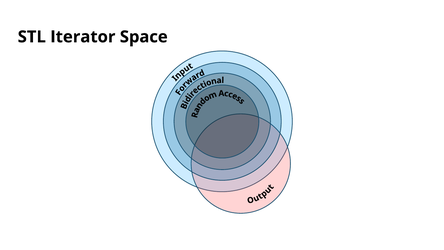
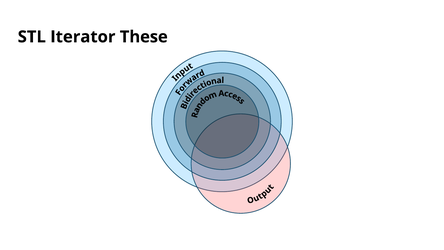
Space: Space -> These
